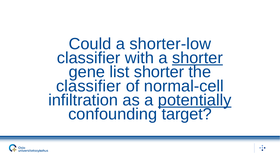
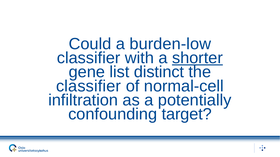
shorter-low: shorter-low -> burden-low
list shorter: shorter -> distinct
potentially underline: present -> none
